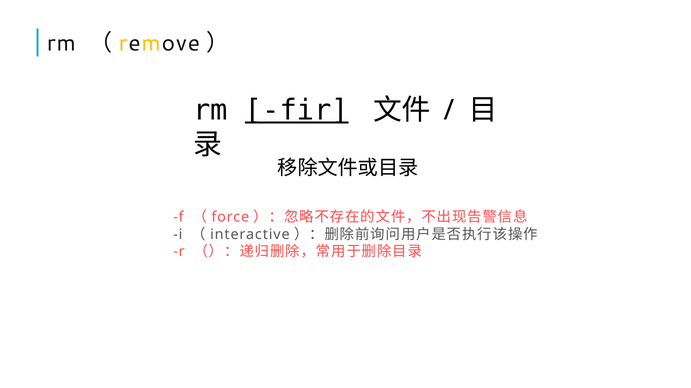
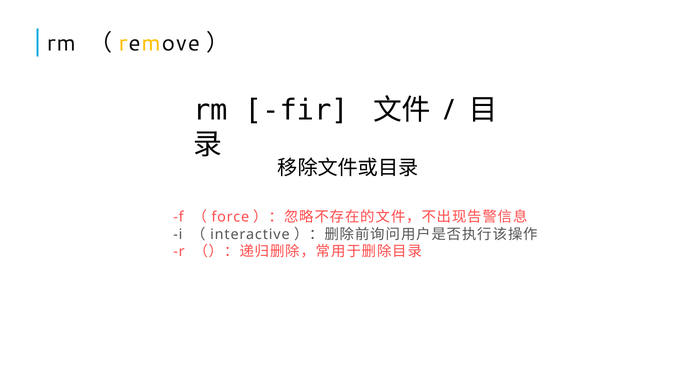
fir underline: present -> none
